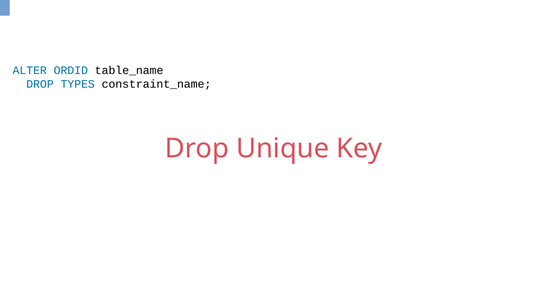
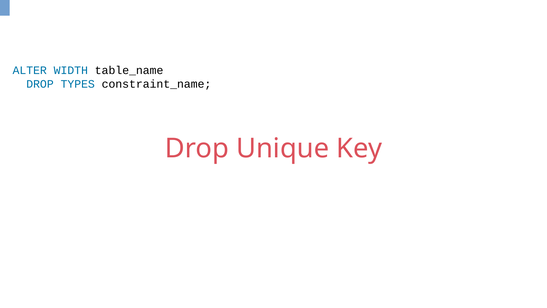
ORDID: ORDID -> WIDTH
